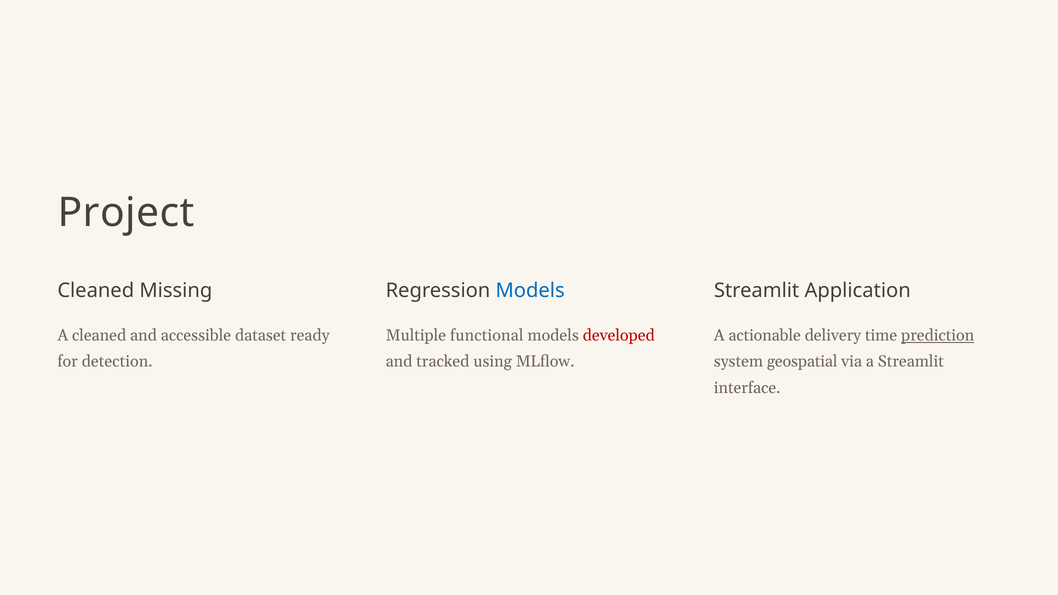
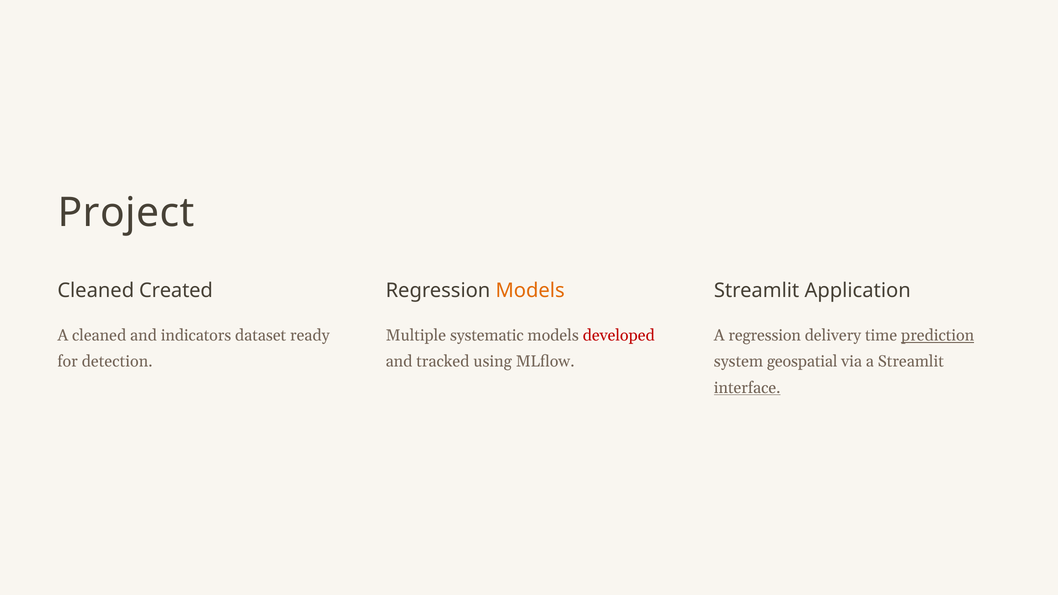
Missing: Missing -> Created
Models at (530, 290) colour: blue -> orange
accessible: accessible -> indicators
functional: functional -> systematic
A actionable: actionable -> regression
interface underline: none -> present
